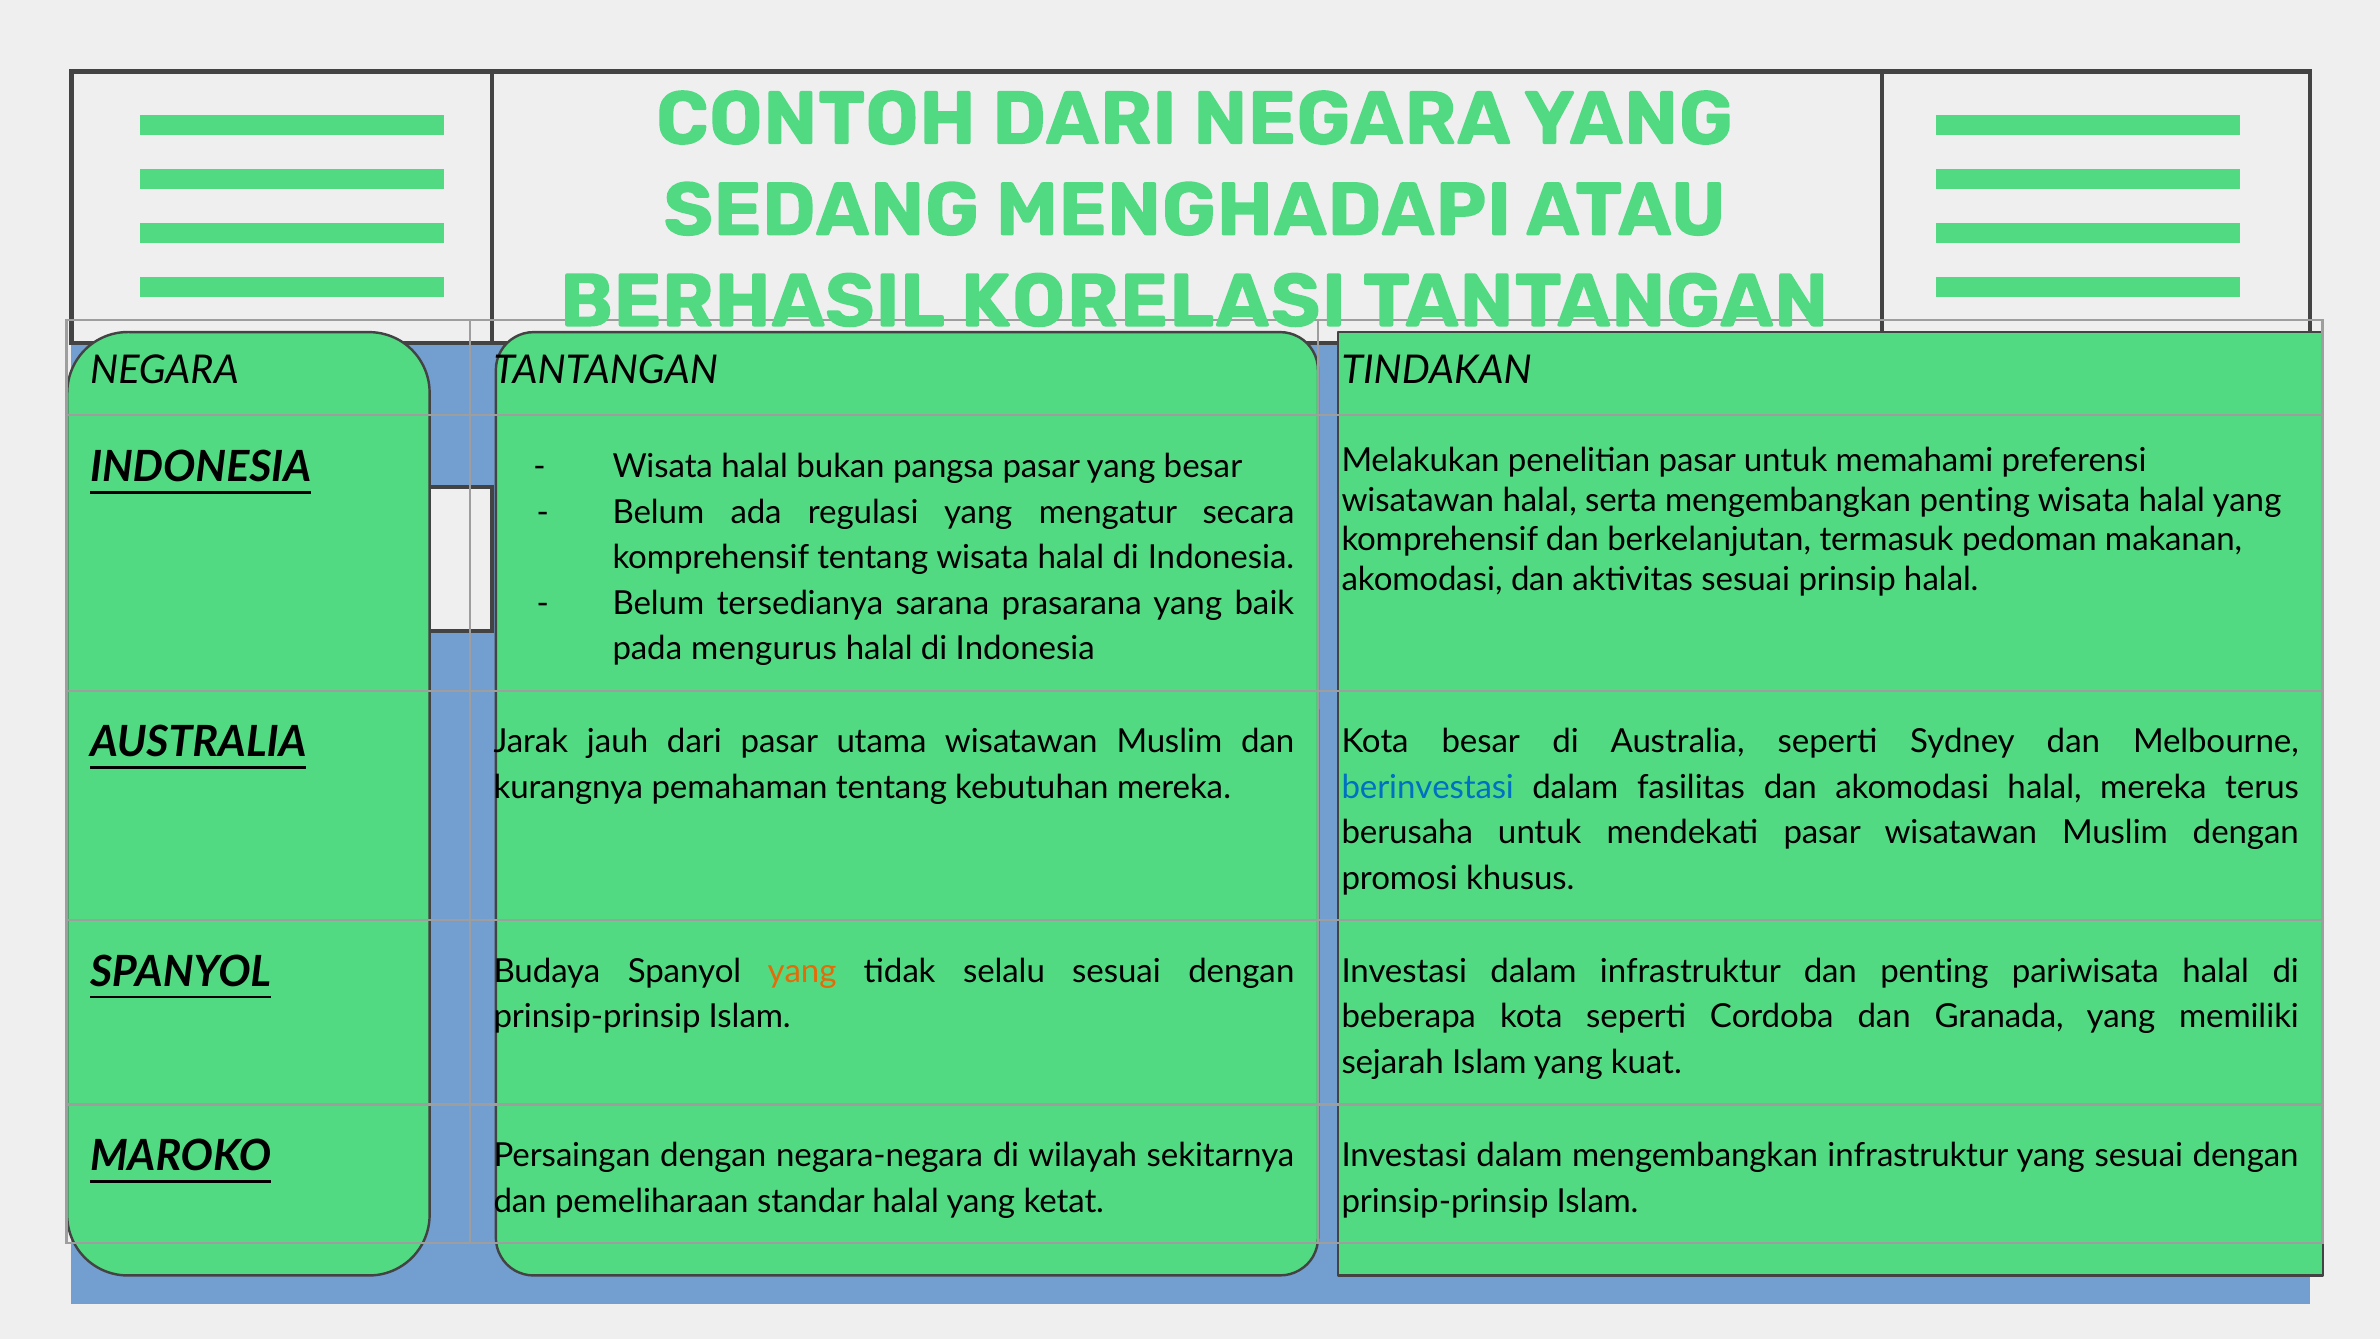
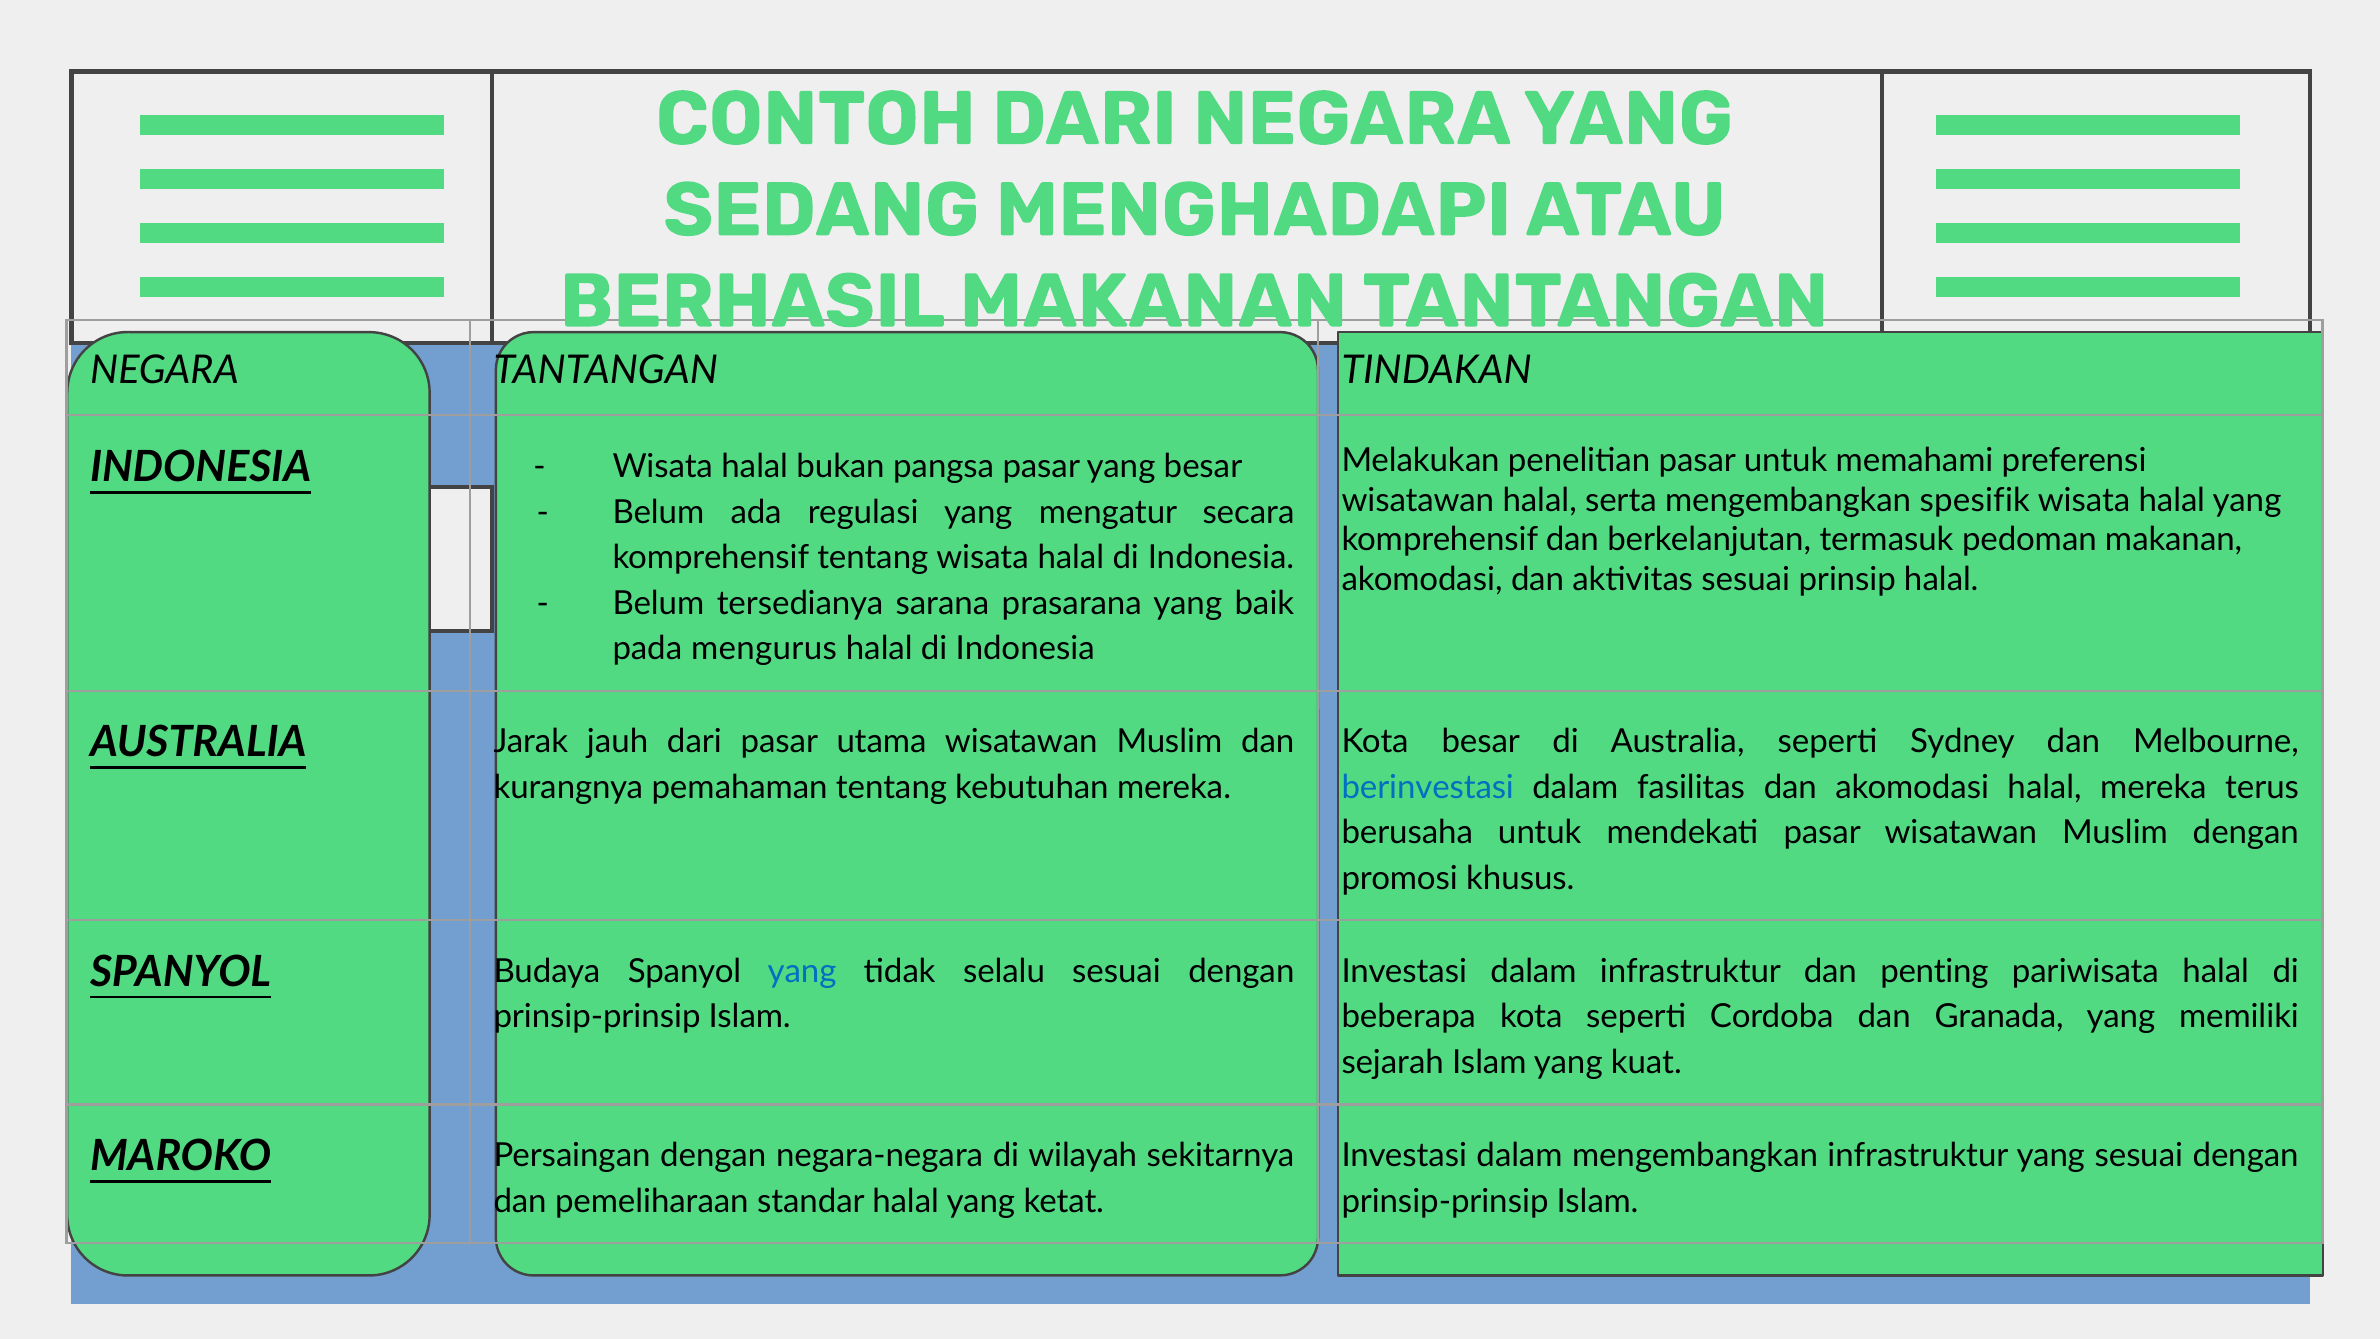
BERHASIL KORELASI: KORELASI -> MAKANAN
mengembangkan penting: penting -> spesifik
yang at (802, 971) colour: orange -> blue
